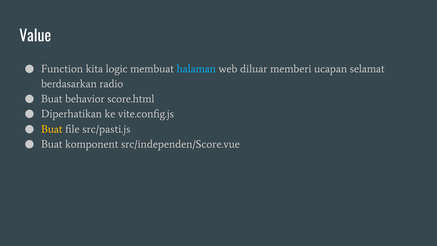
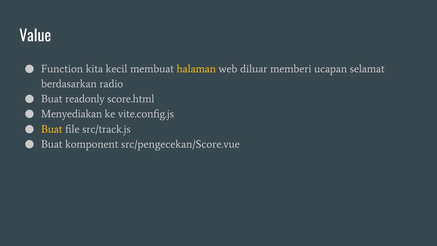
logic: logic -> kecil
halaman colour: light blue -> yellow
behavior: behavior -> readonly
Diperhatikan: Diperhatikan -> Menyediakan
src/pasti.js: src/pasti.js -> src/track.js
src/independen/Score.vue: src/independen/Score.vue -> src/pengecekan/Score.vue
